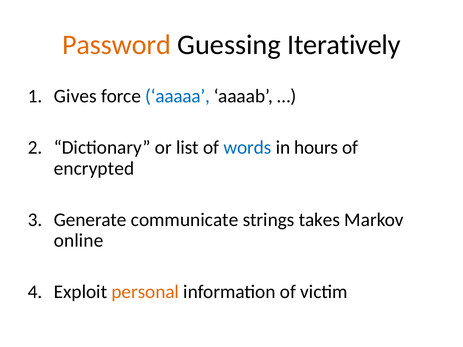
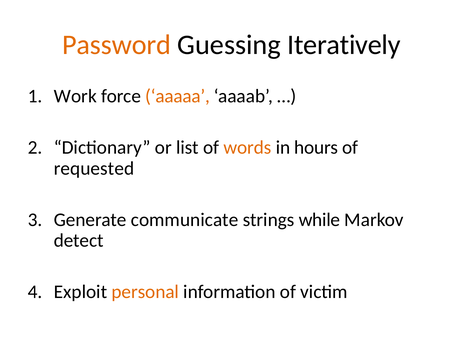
Gives: Gives -> Work
aaaaa colour: blue -> orange
words colour: blue -> orange
encrypted: encrypted -> requested
takes: takes -> while
online: online -> detect
